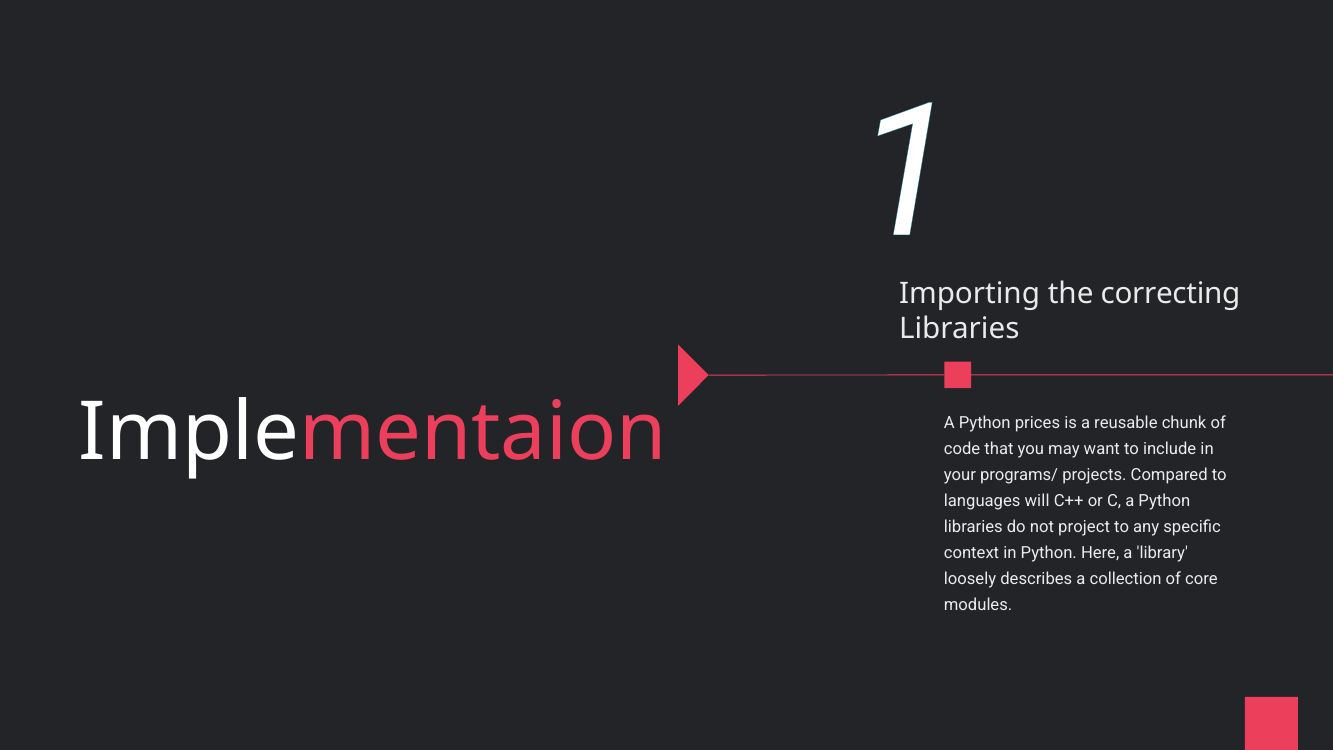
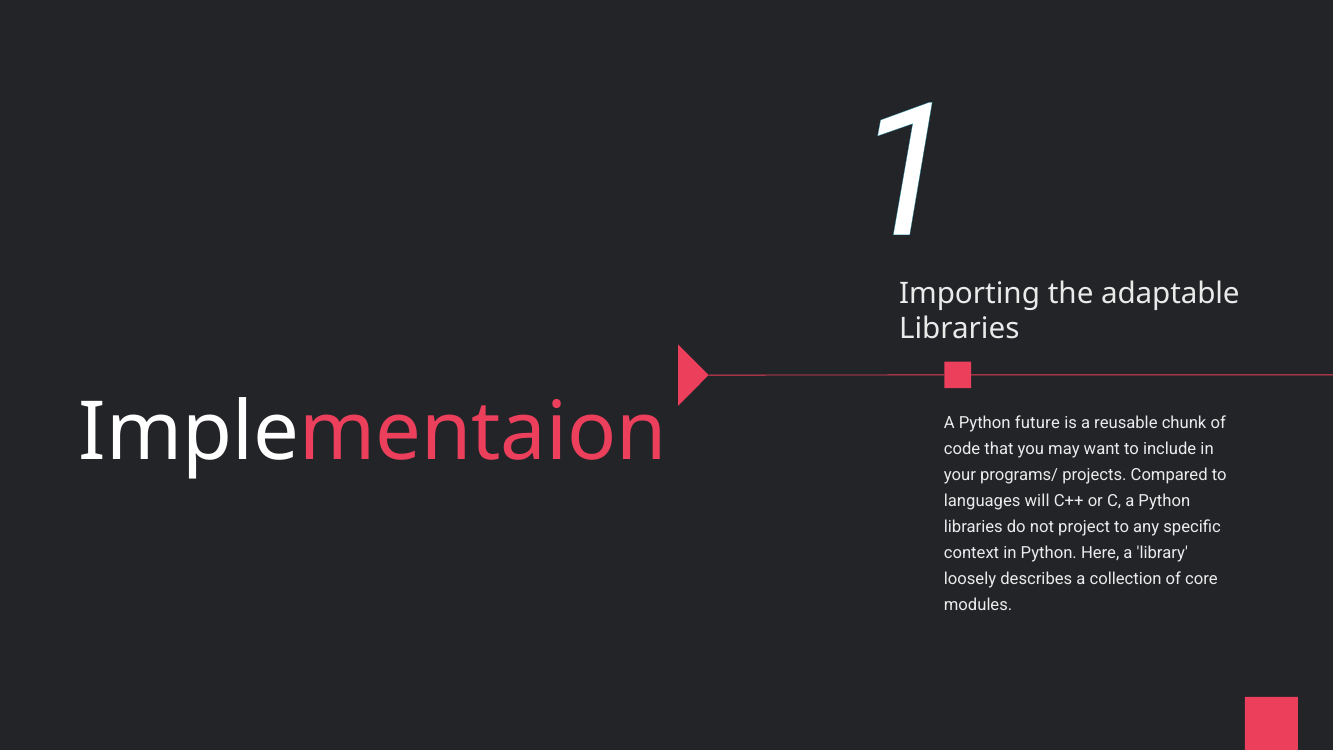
correcting: correcting -> adaptable
prices: prices -> future
